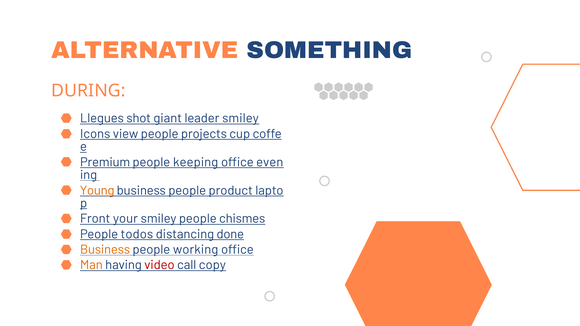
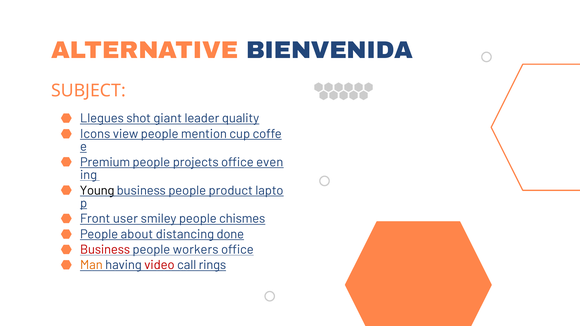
SOMETHING: SOMETHING -> BIENVENIDA
DURING: DURING -> SUBJECT
leader smiley: smiley -> quality
projects: projects -> mention
keeping: keeping -> projects
Young colour: orange -> black
your: your -> user
todos: todos -> about
Business at (105, 250) colour: orange -> red
working: working -> workers
copy: copy -> rings
